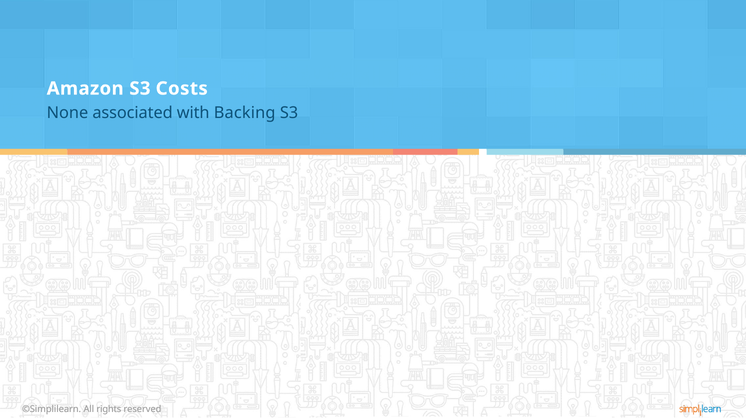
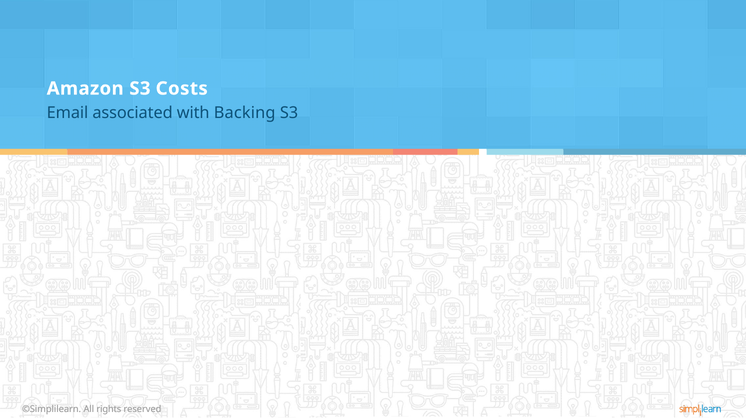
None: None -> Email
